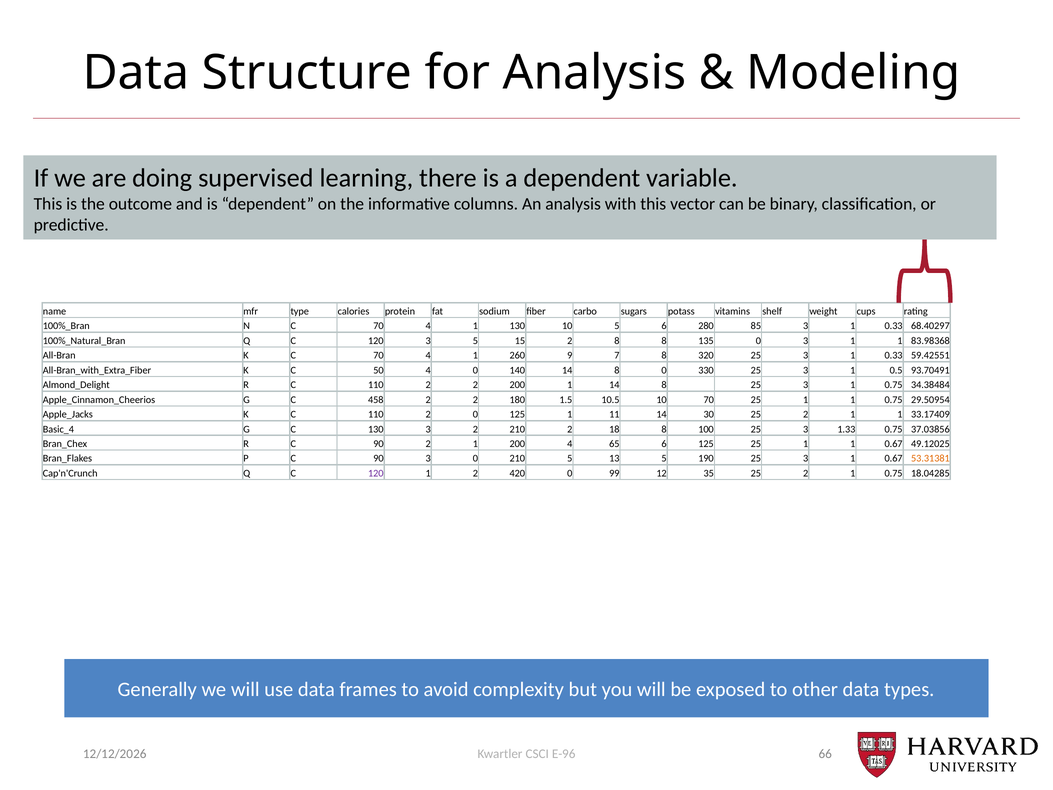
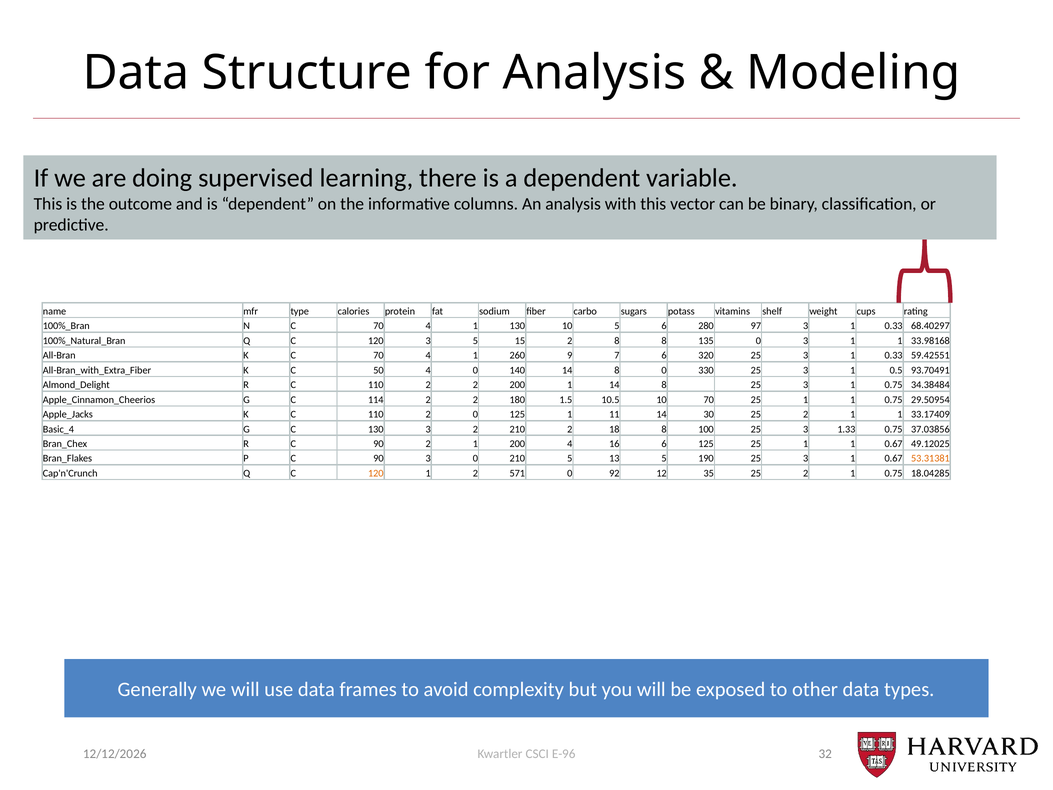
85: 85 -> 97
83.98368: 83.98368 -> 33.98168
7 8: 8 -> 6
458: 458 -> 114
65: 65 -> 16
120 at (376, 473) colour: purple -> orange
420: 420 -> 571
99: 99 -> 92
66: 66 -> 32
